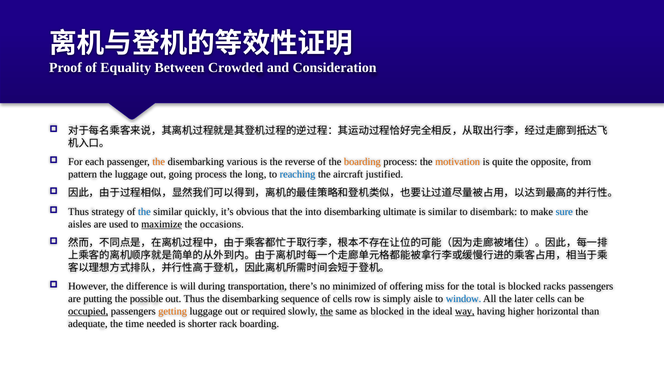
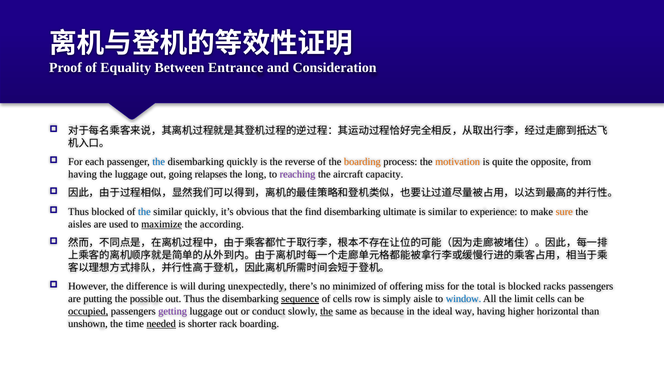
Crowded: Crowded -> Entrance
the at (159, 162) colour: orange -> blue
disembarking various: various -> quickly
pattern at (83, 174): pattern -> having
going process: process -> relapses
reaching colour: blue -> purple
justified: justified -> capacity
Thus strategy: strategy -> blocked
into: into -> find
disembark: disembark -> experience
sure colour: blue -> orange
occasions: occasions -> according
transportation: transportation -> unexpectedly
sequence underline: none -> present
later: later -> limit
getting colour: orange -> purple
required: required -> conduct
as blocked: blocked -> because
way underline: present -> none
adequate: adequate -> unshown
needed underline: none -> present
